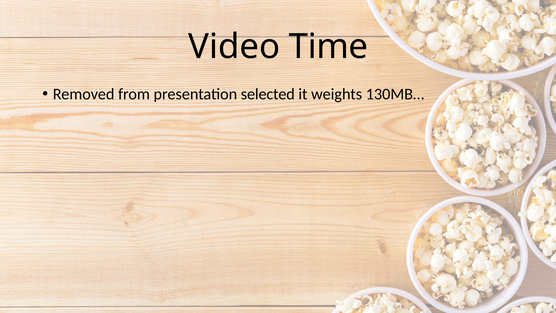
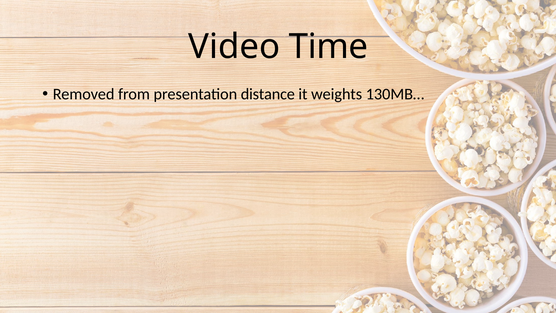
selected: selected -> distance
